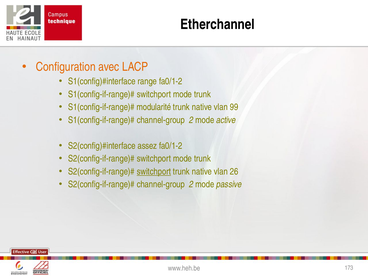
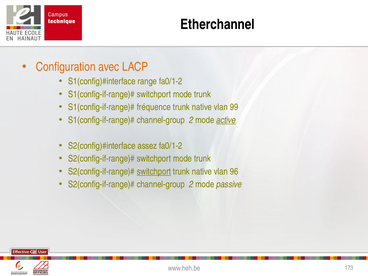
modularité: modularité -> fréquence
active underline: none -> present
26: 26 -> 96
